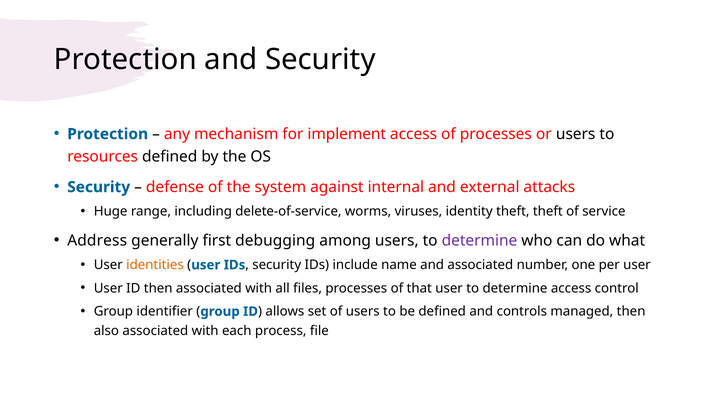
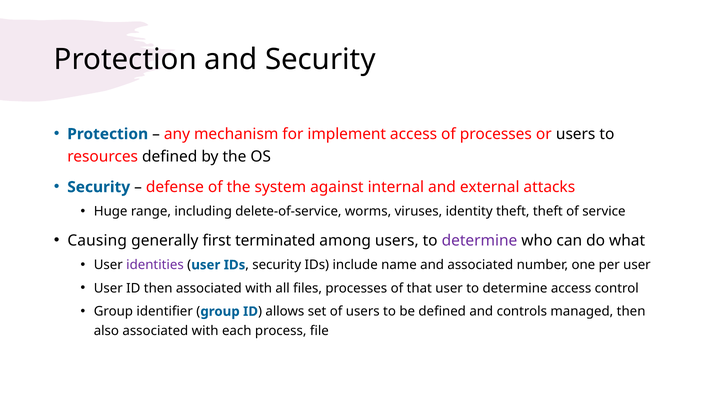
Address: Address -> Causing
debugging: debugging -> terminated
identities colour: orange -> purple
